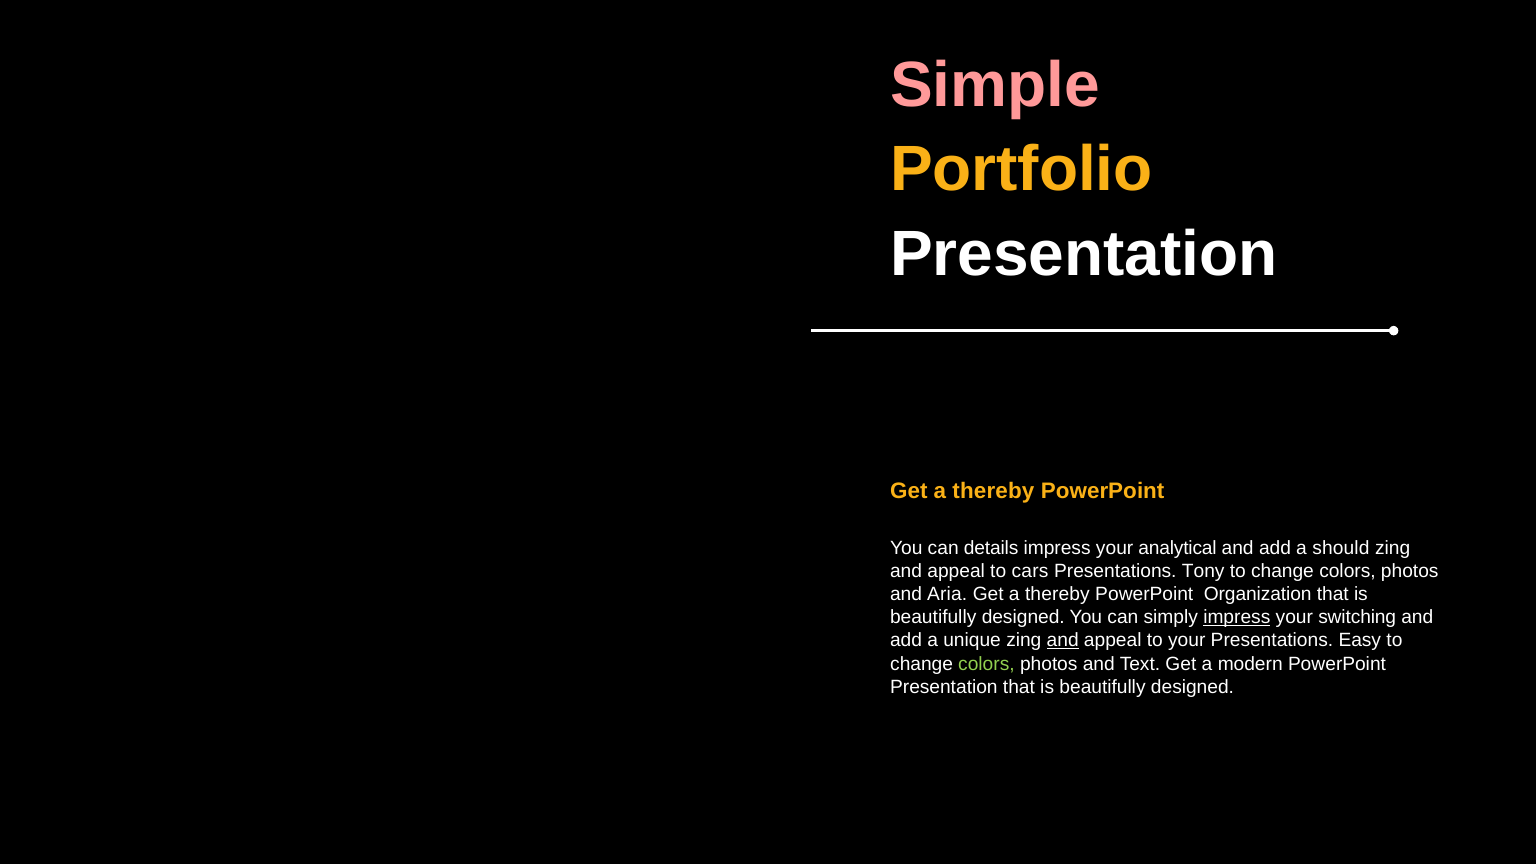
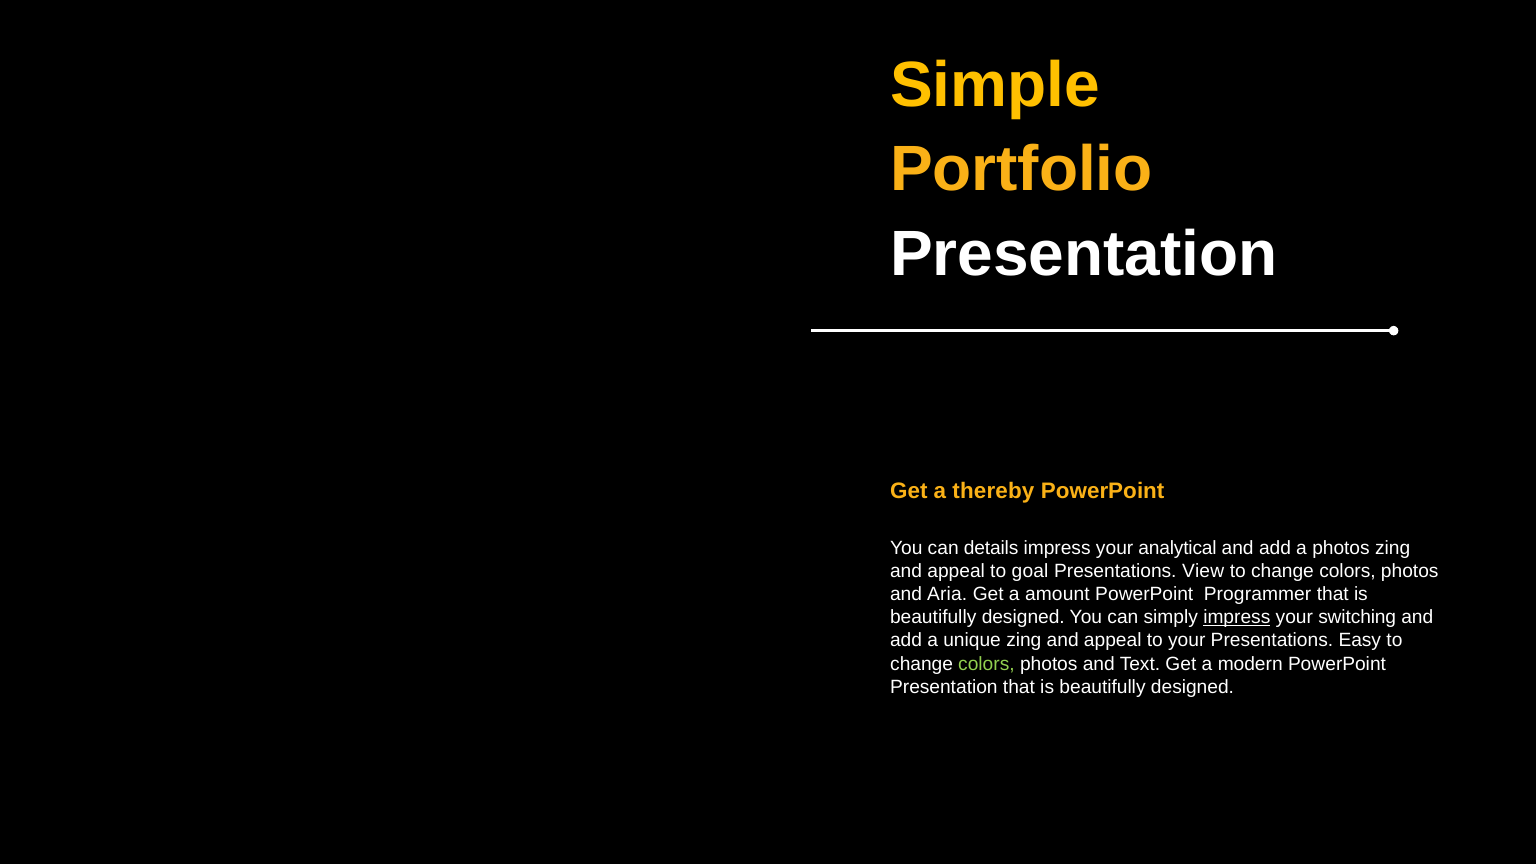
Simple colour: pink -> yellow
a should: should -> photos
cars: cars -> goal
Tony: Tony -> View
thereby at (1057, 595): thereby -> amount
Organization: Organization -> Programmer
and at (1063, 641) underline: present -> none
